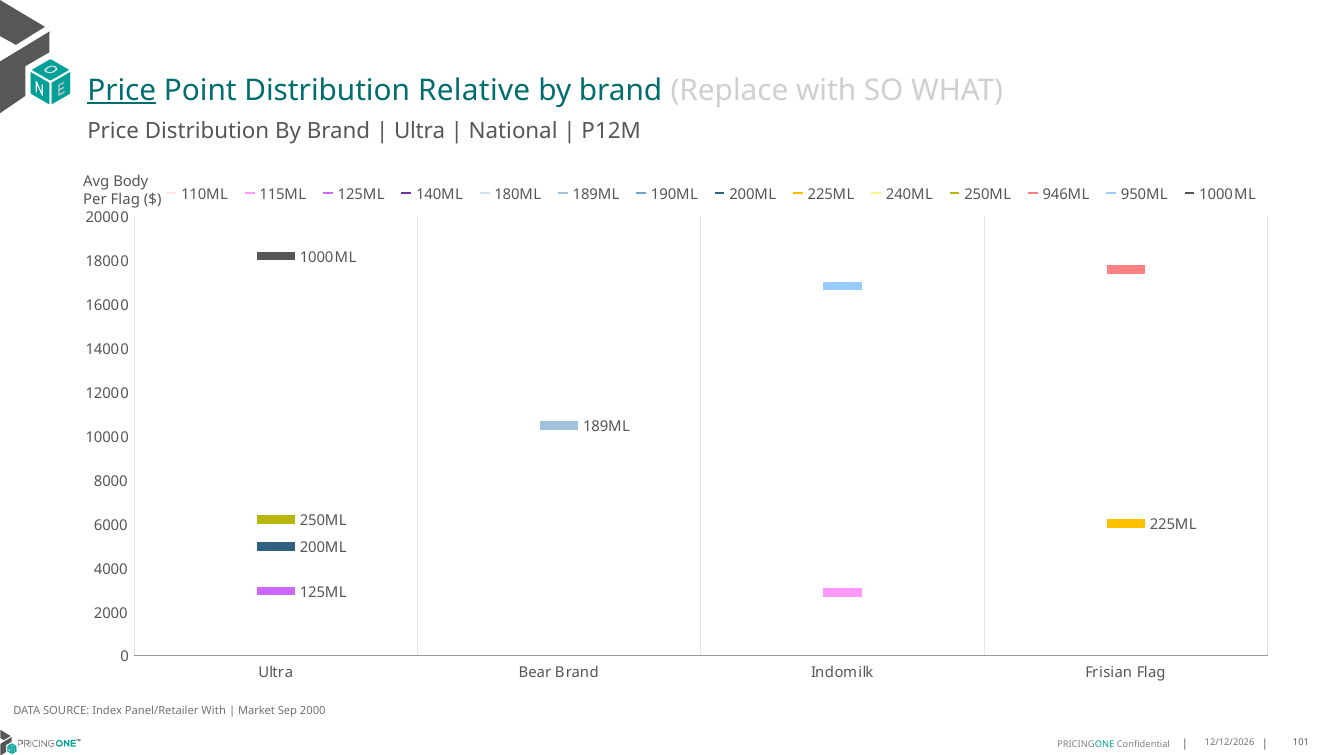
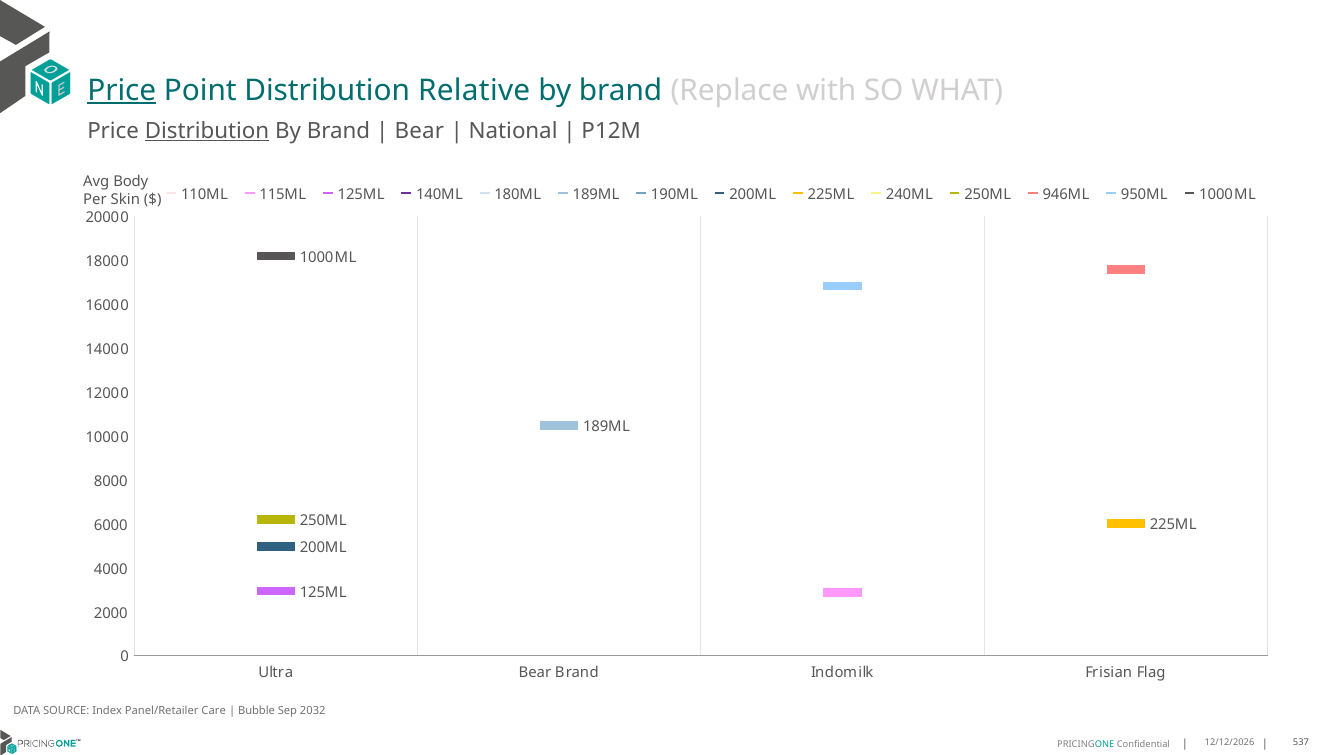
Distribution at (207, 131) underline: none -> present
Ultra at (420, 131): Ultra -> Bear
Per Flag: Flag -> Skin
Panel/Retailer With: With -> Care
Market: Market -> Bubble
Sep 2000: 2000 -> 2032
101: 101 -> 537
